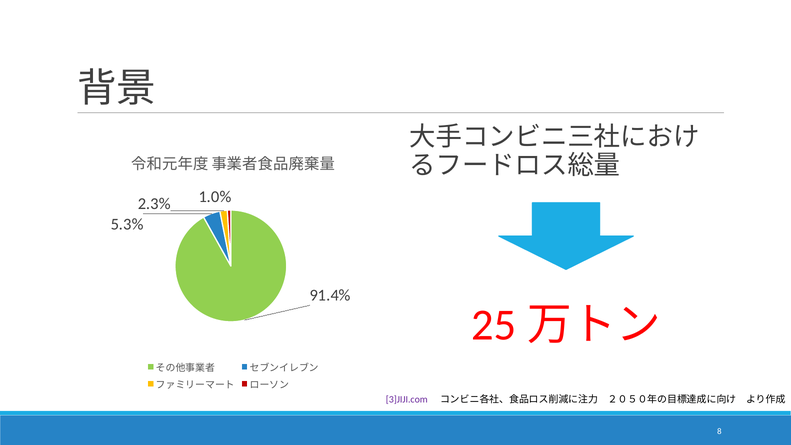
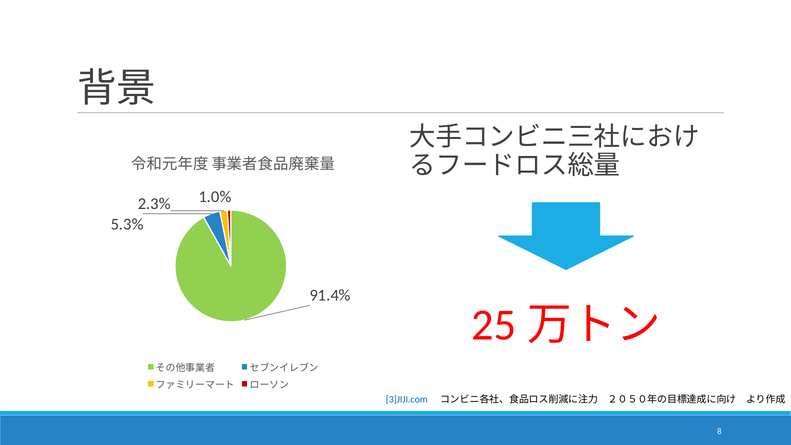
3]JIJI.com colour: purple -> blue
